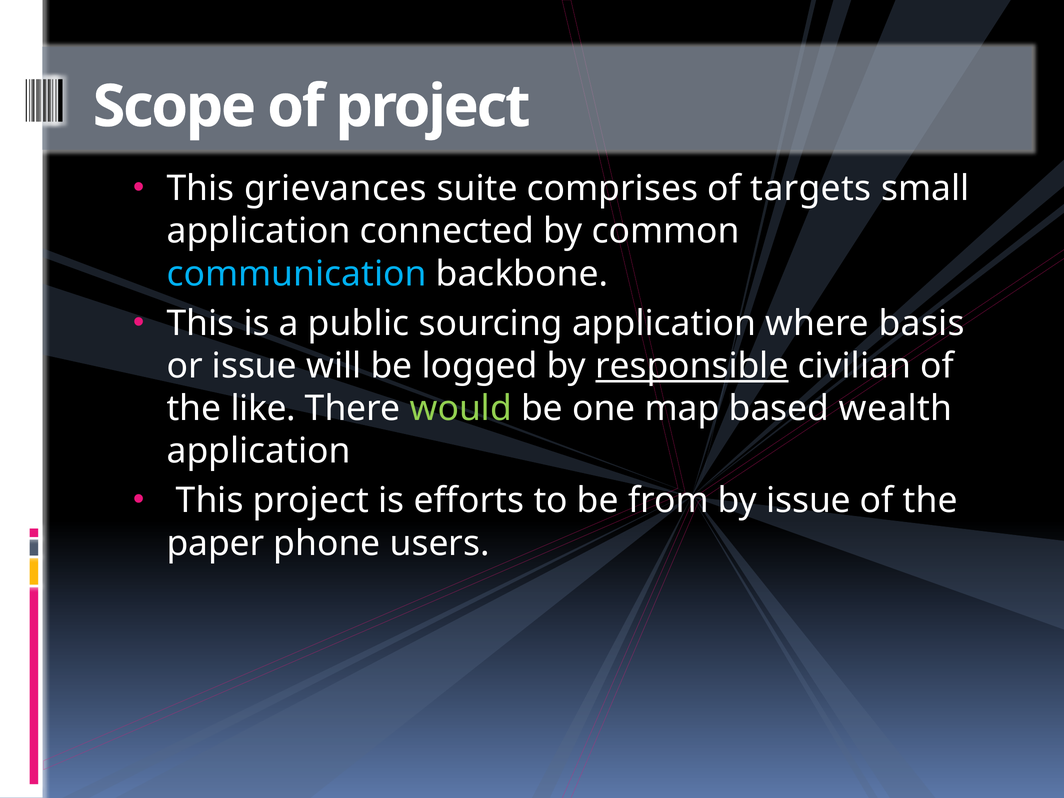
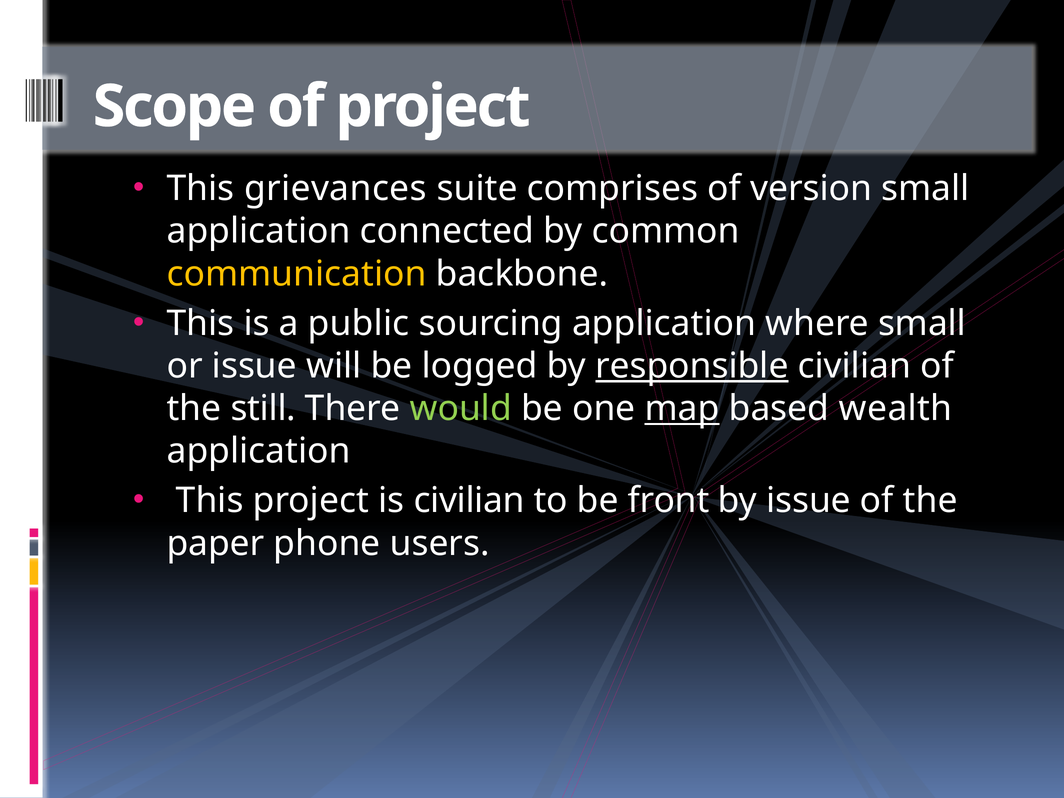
targets: targets -> version
communication colour: light blue -> yellow
where basis: basis -> small
like: like -> still
map underline: none -> present
is efforts: efforts -> civilian
from: from -> front
